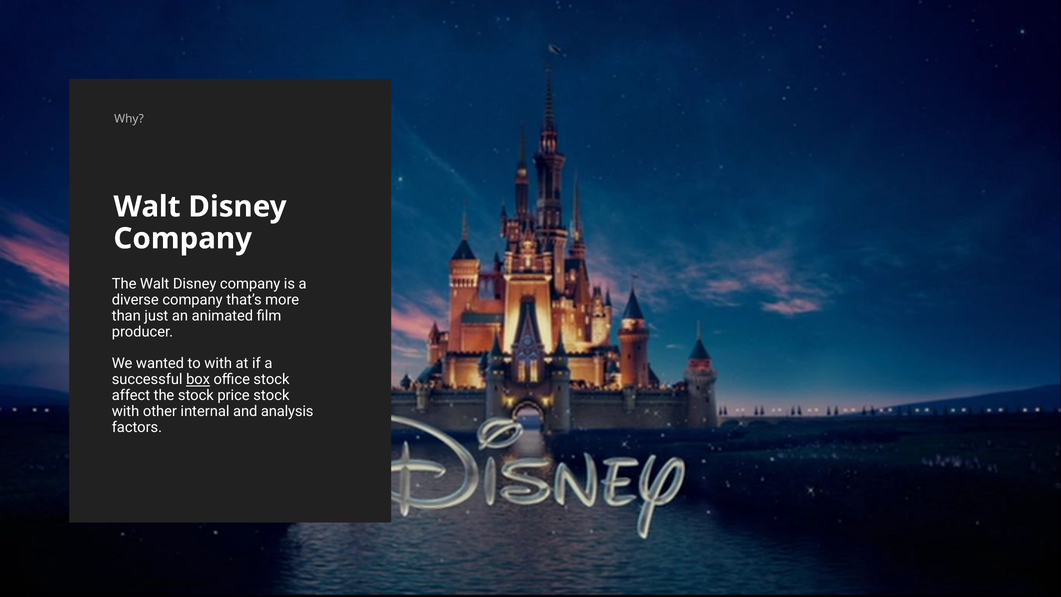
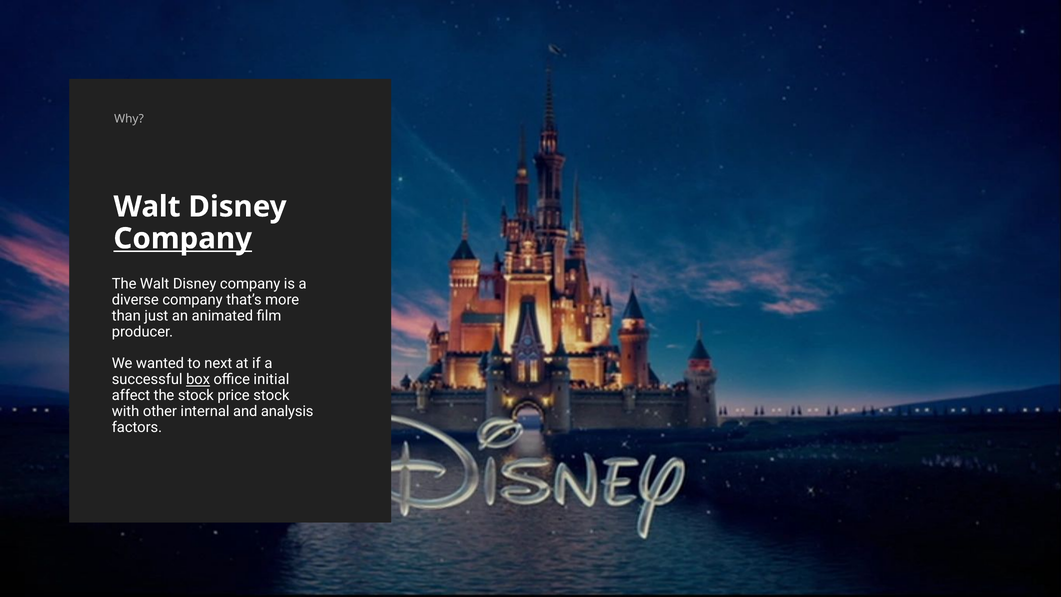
Company at (183, 239) underline: none -> present
to with: with -> next
office stock: stock -> initial
